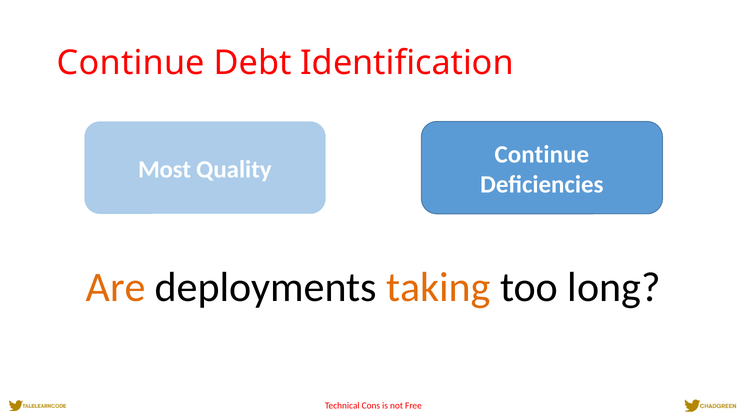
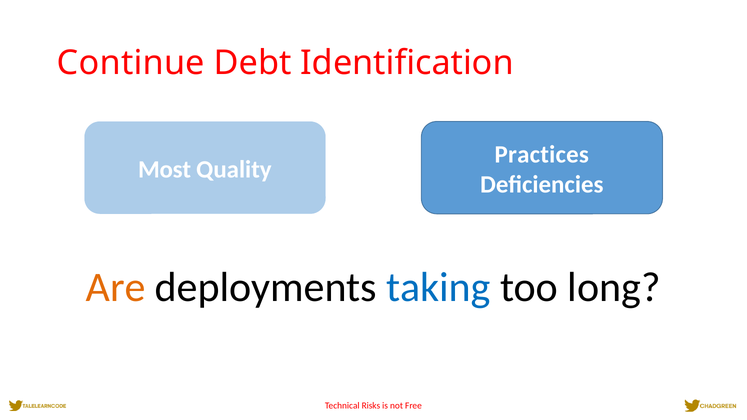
Continue at (542, 154): Continue -> Practices
taking colour: orange -> blue
Cons: Cons -> Risks
